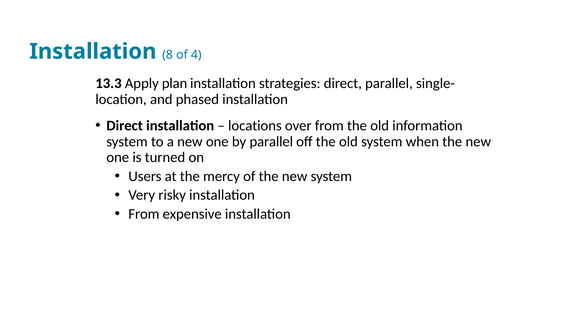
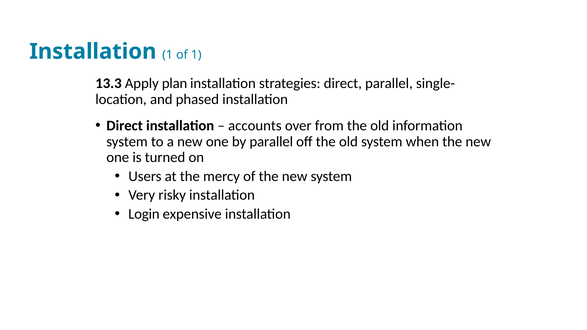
Installation 8: 8 -> 1
of 4: 4 -> 1
locations: locations -> accounts
From at (144, 214): From -> Login
